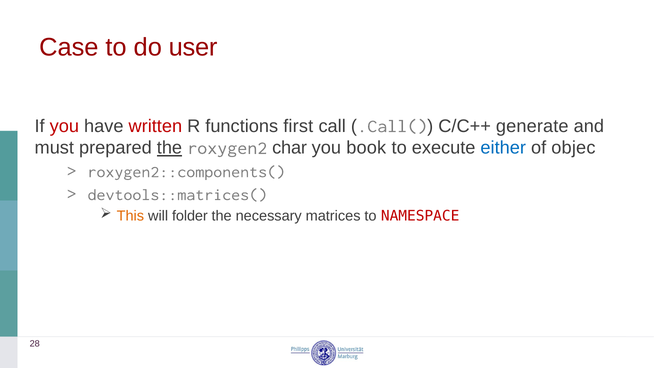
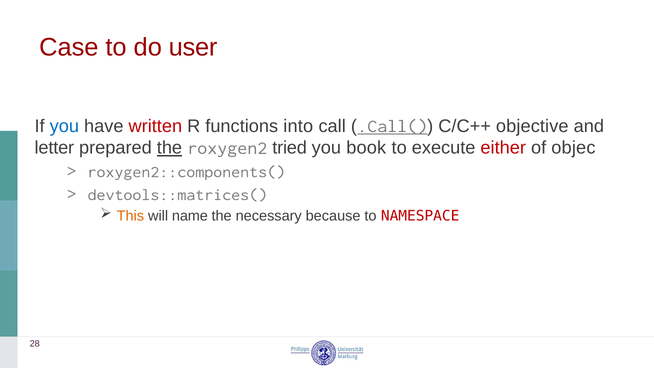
you at (64, 126) colour: red -> blue
first: first -> into
.Call( underline: none -> present
generate: generate -> objective
must: must -> letter
char: char -> tried
either colour: blue -> red
folder: folder -> name
matrices: matrices -> because
